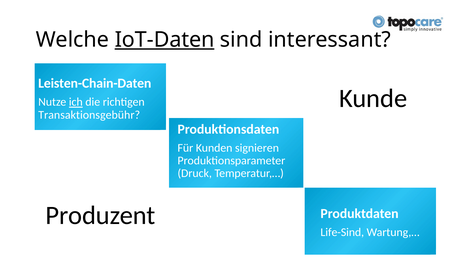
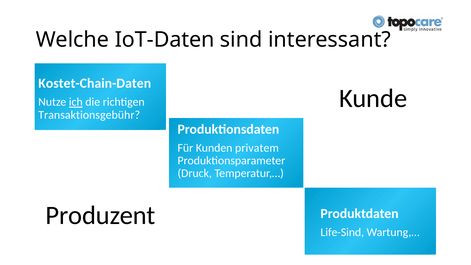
IoT-Daten underline: present -> none
Leisten-Chain-Daten: Leisten-Chain-Daten -> Kostet-Chain-Daten
signieren: signieren -> privatem
